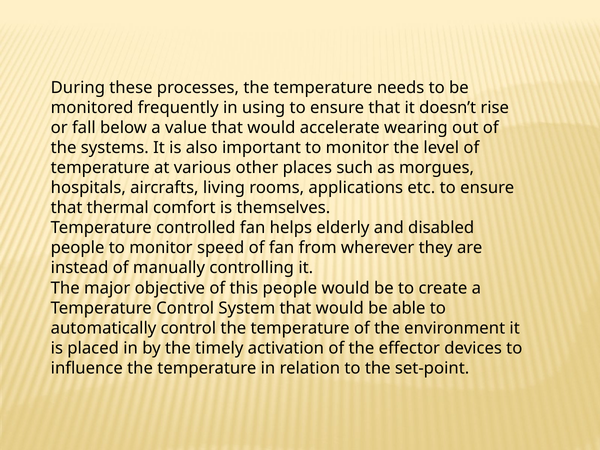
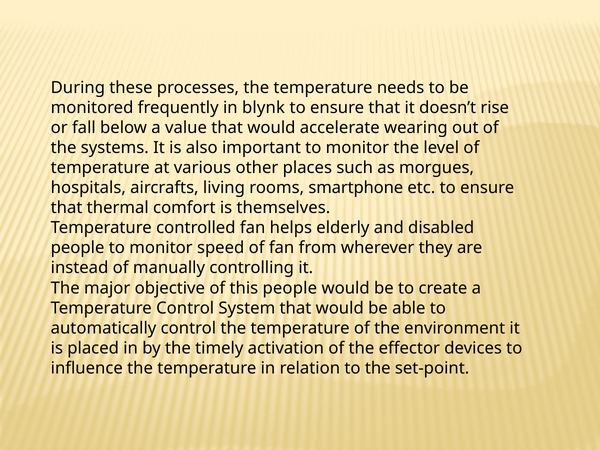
using: using -> blynk
applications: applications -> smartphone
